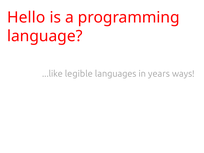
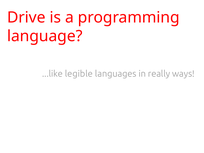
Hello: Hello -> Drive
years: years -> really
